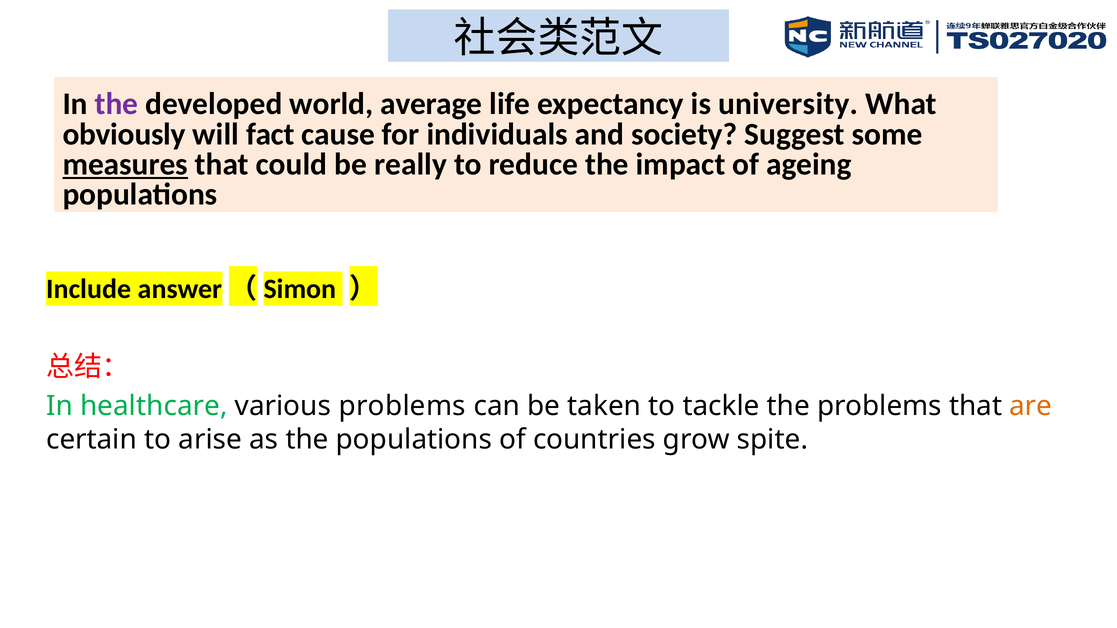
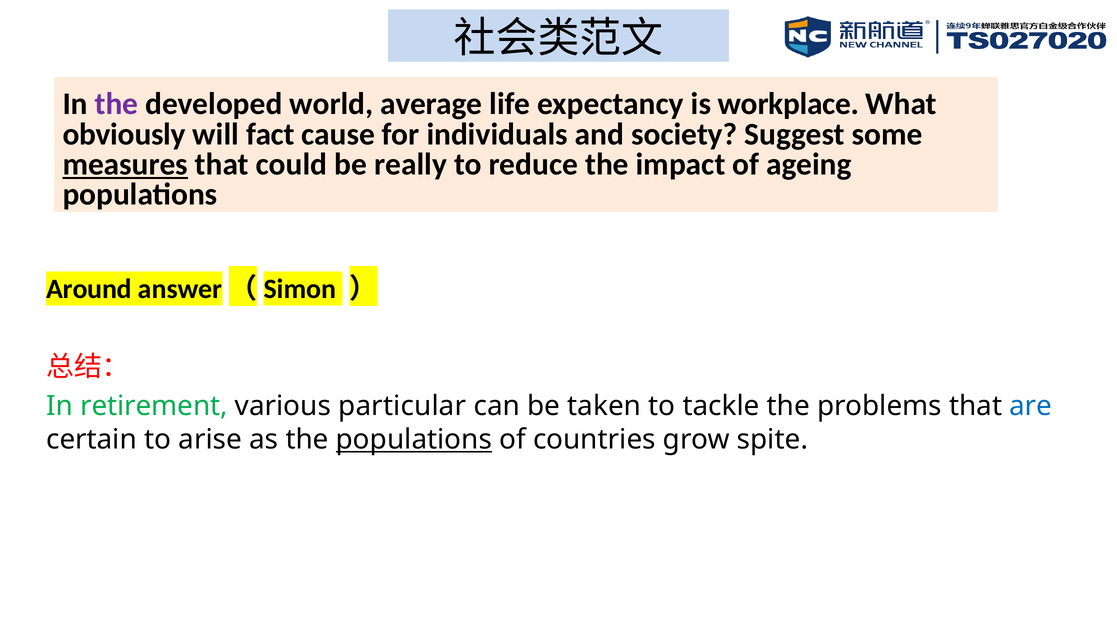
university: university -> workplace
Include: Include -> Around
healthcare: healthcare -> retirement
various problems: problems -> particular
are colour: orange -> blue
populations at (414, 440) underline: none -> present
